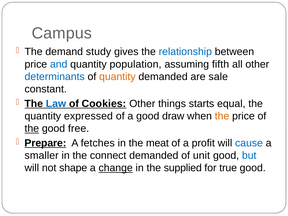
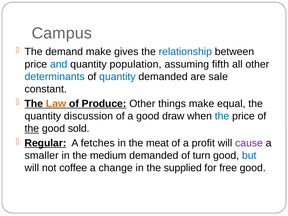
demand study: study -> make
quantity at (117, 77) colour: orange -> blue
Law colour: blue -> orange
Cookies: Cookies -> Produce
things starts: starts -> make
expressed: expressed -> discussion
the at (222, 116) colour: orange -> blue
free: free -> sold
Prepare: Prepare -> Regular
cause colour: blue -> purple
connect: connect -> medium
unit: unit -> turn
shape: shape -> coffee
change underline: present -> none
true: true -> free
